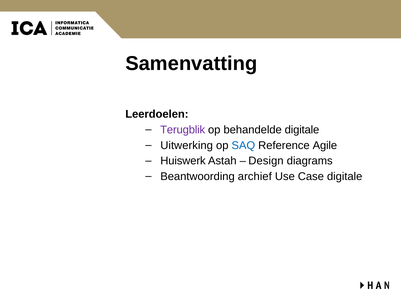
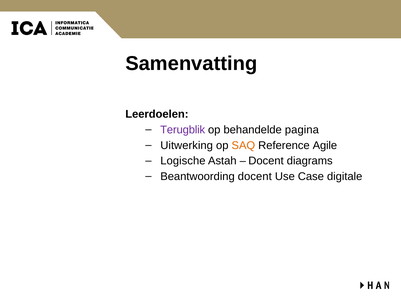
behandelde digitale: digitale -> pagina
SAQ colour: blue -> orange
Huiswerk: Huiswerk -> Logische
Design at (266, 161): Design -> Docent
Beantwoording archief: archief -> docent
